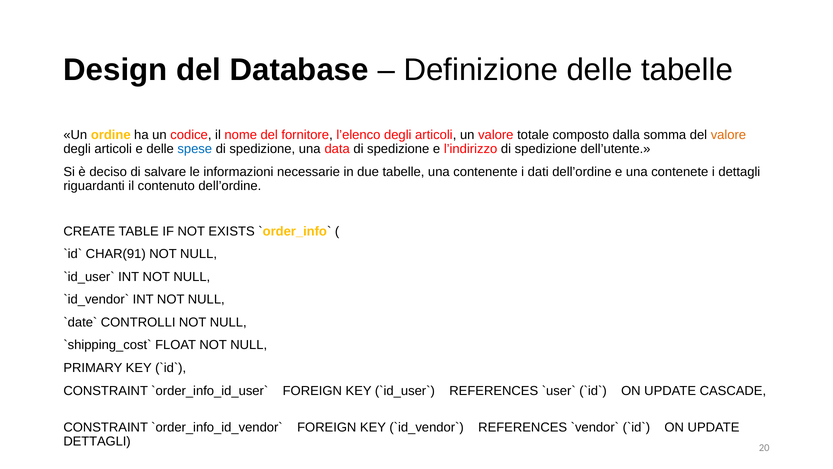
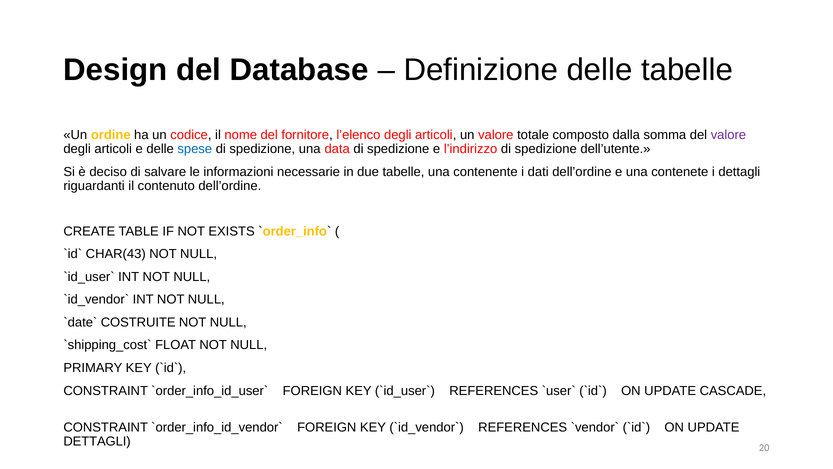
valore at (728, 135) colour: orange -> purple
CHAR(91: CHAR(91 -> CHAR(43
CONTROLLI: CONTROLLI -> COSTRUITE
